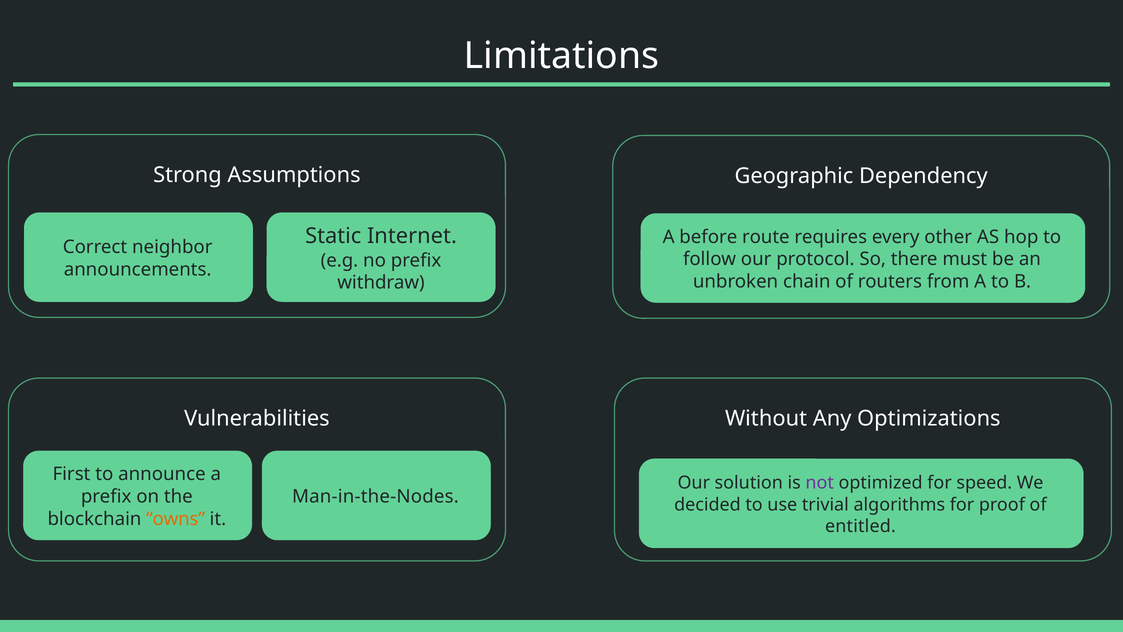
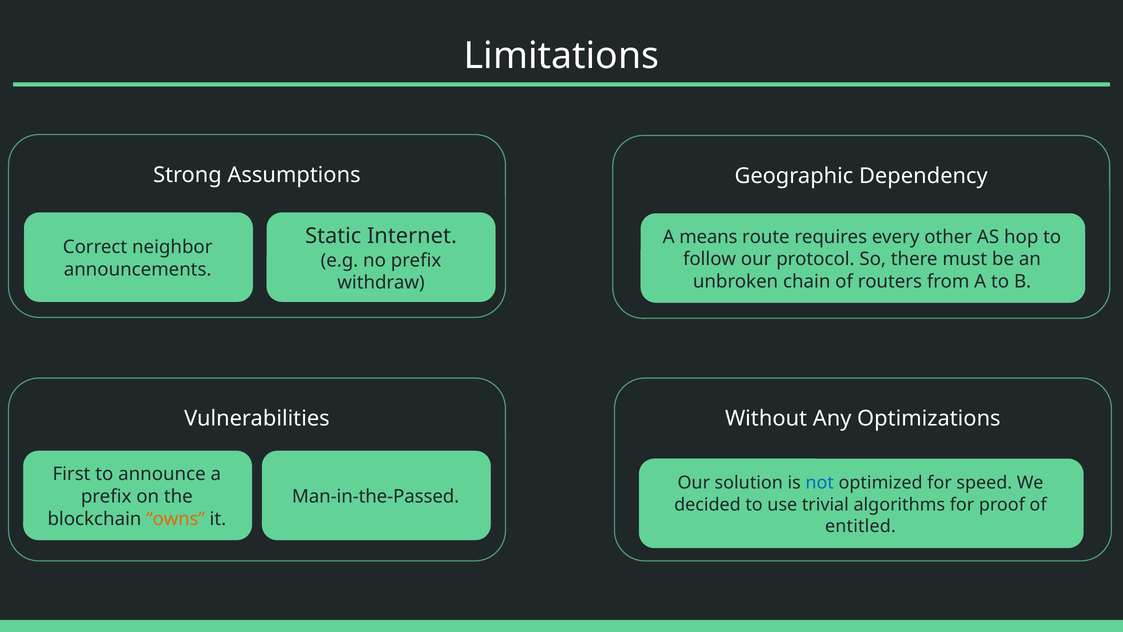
before: before -> means
not colour: purple -> blue
Man-in-the-Nodes: Man-in-the-Nodes -> Man-in-the-Passed
